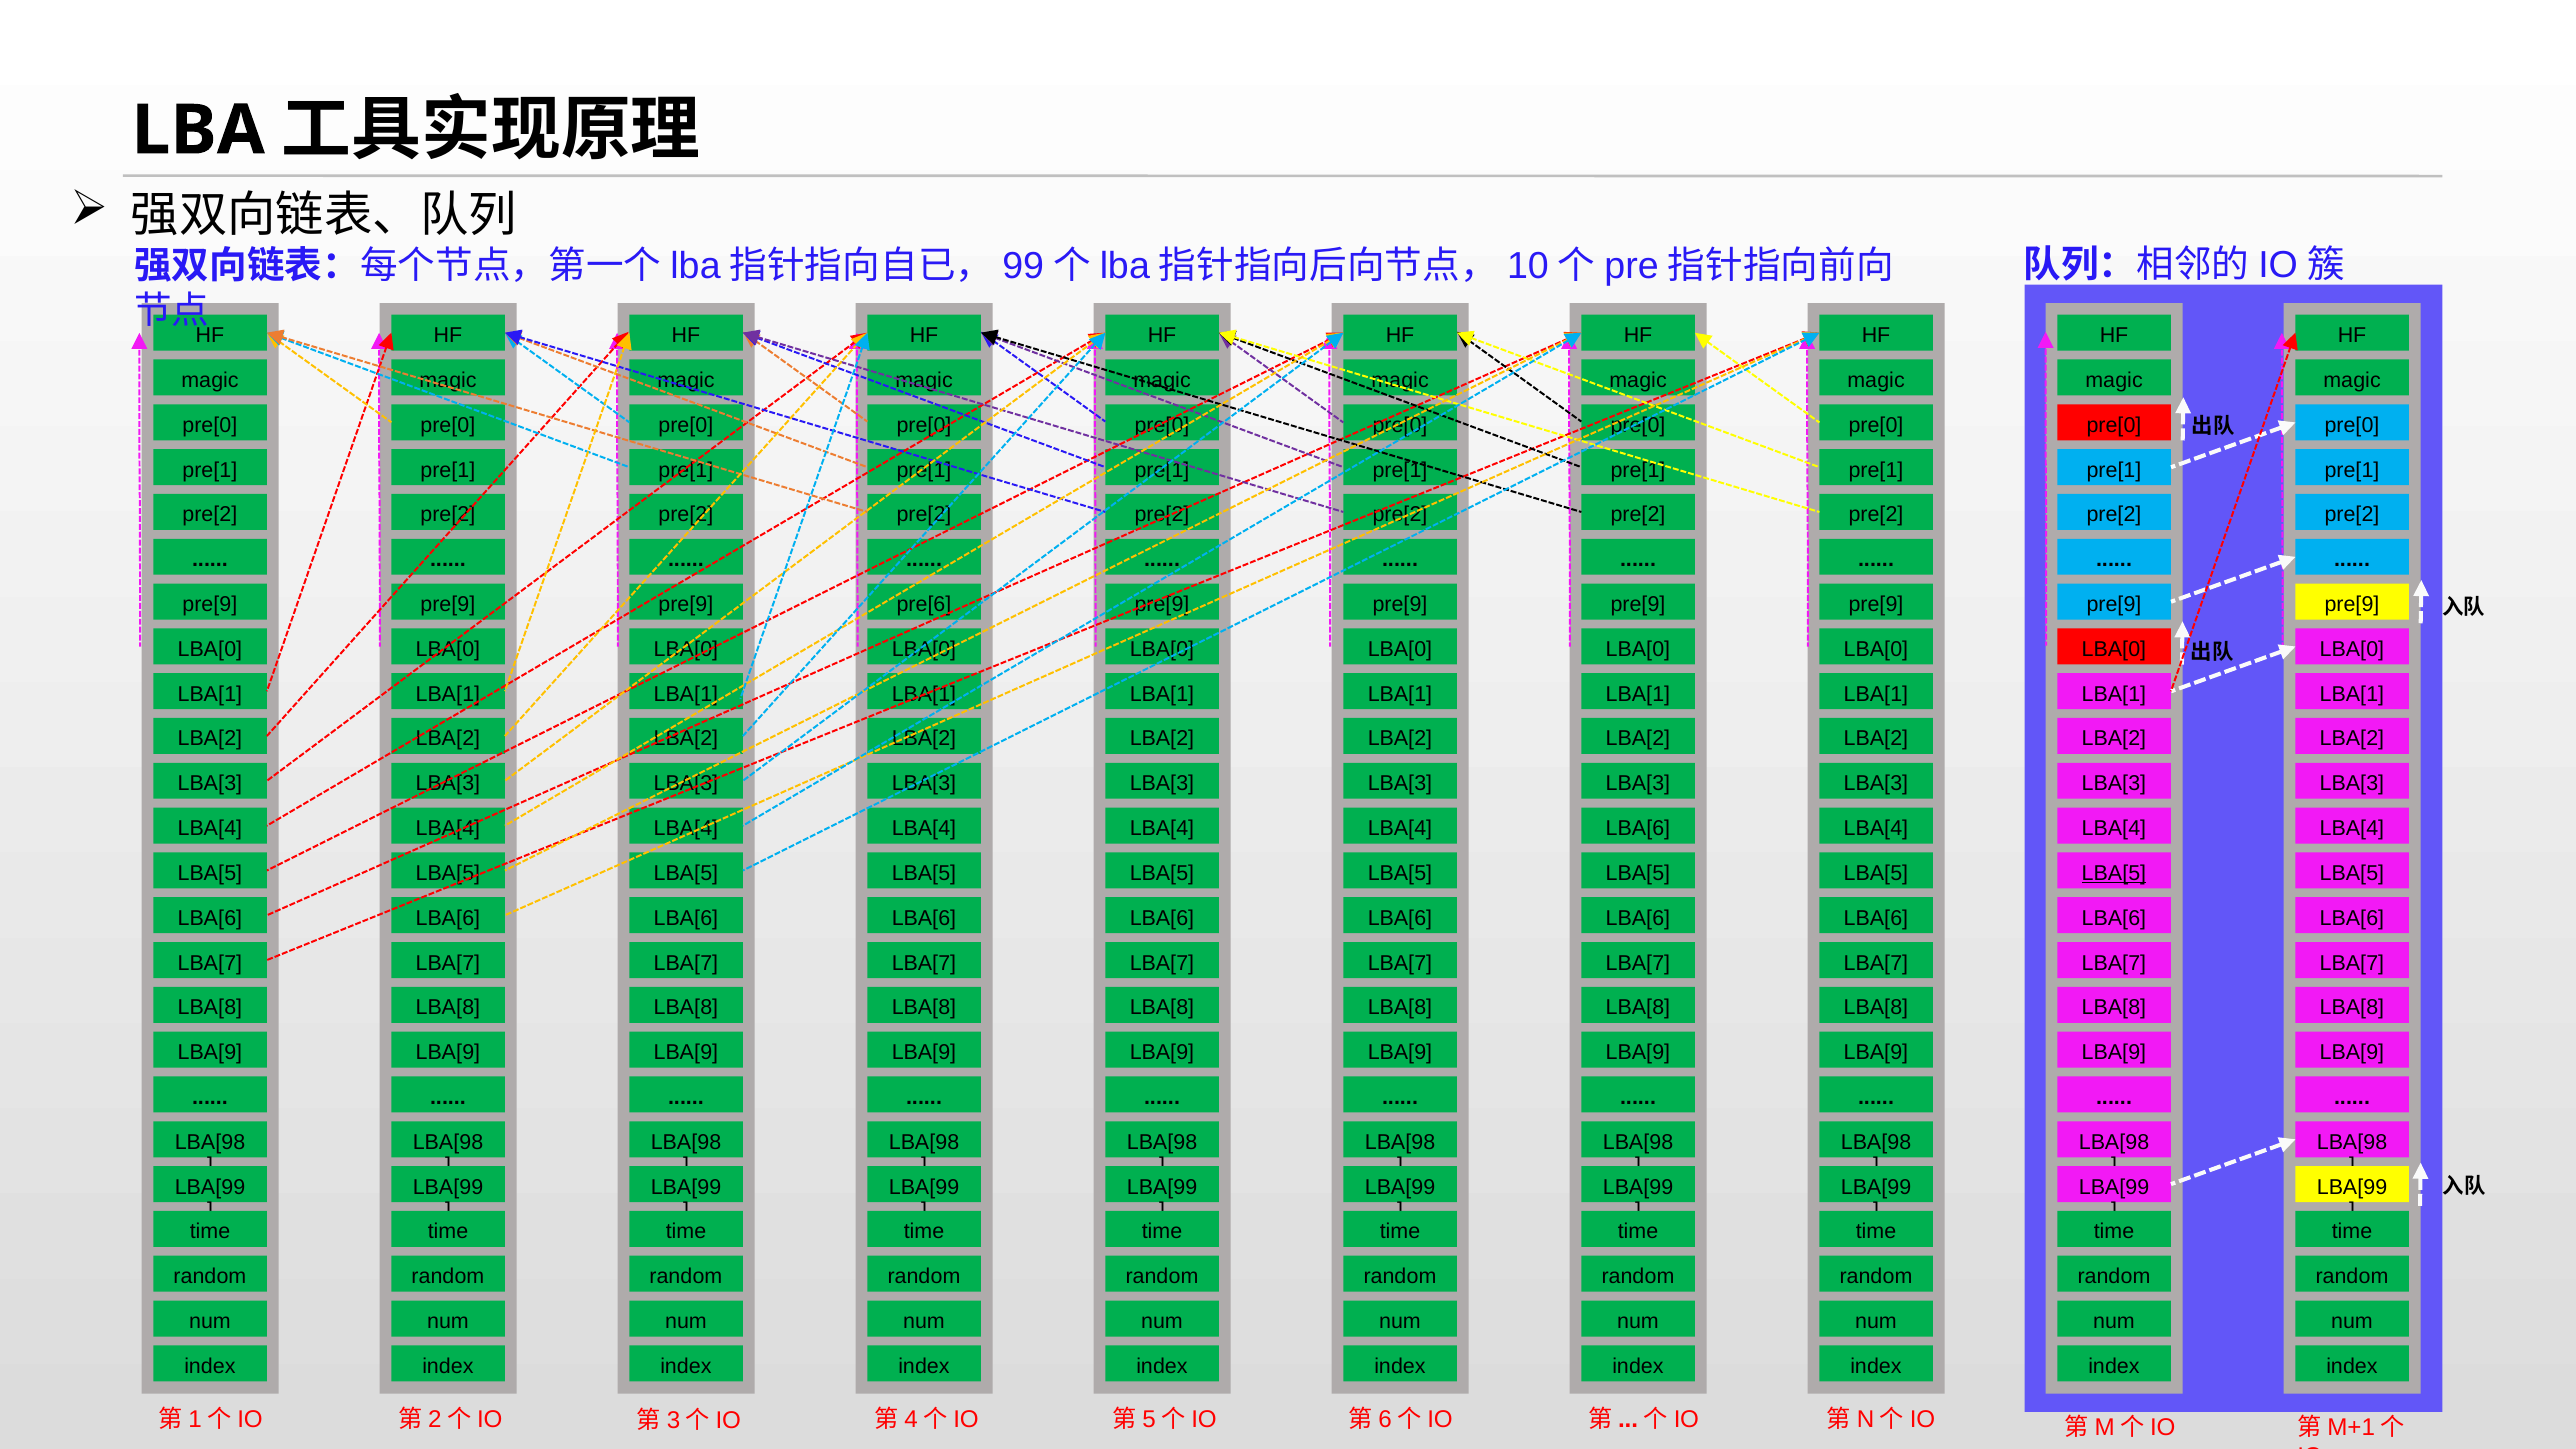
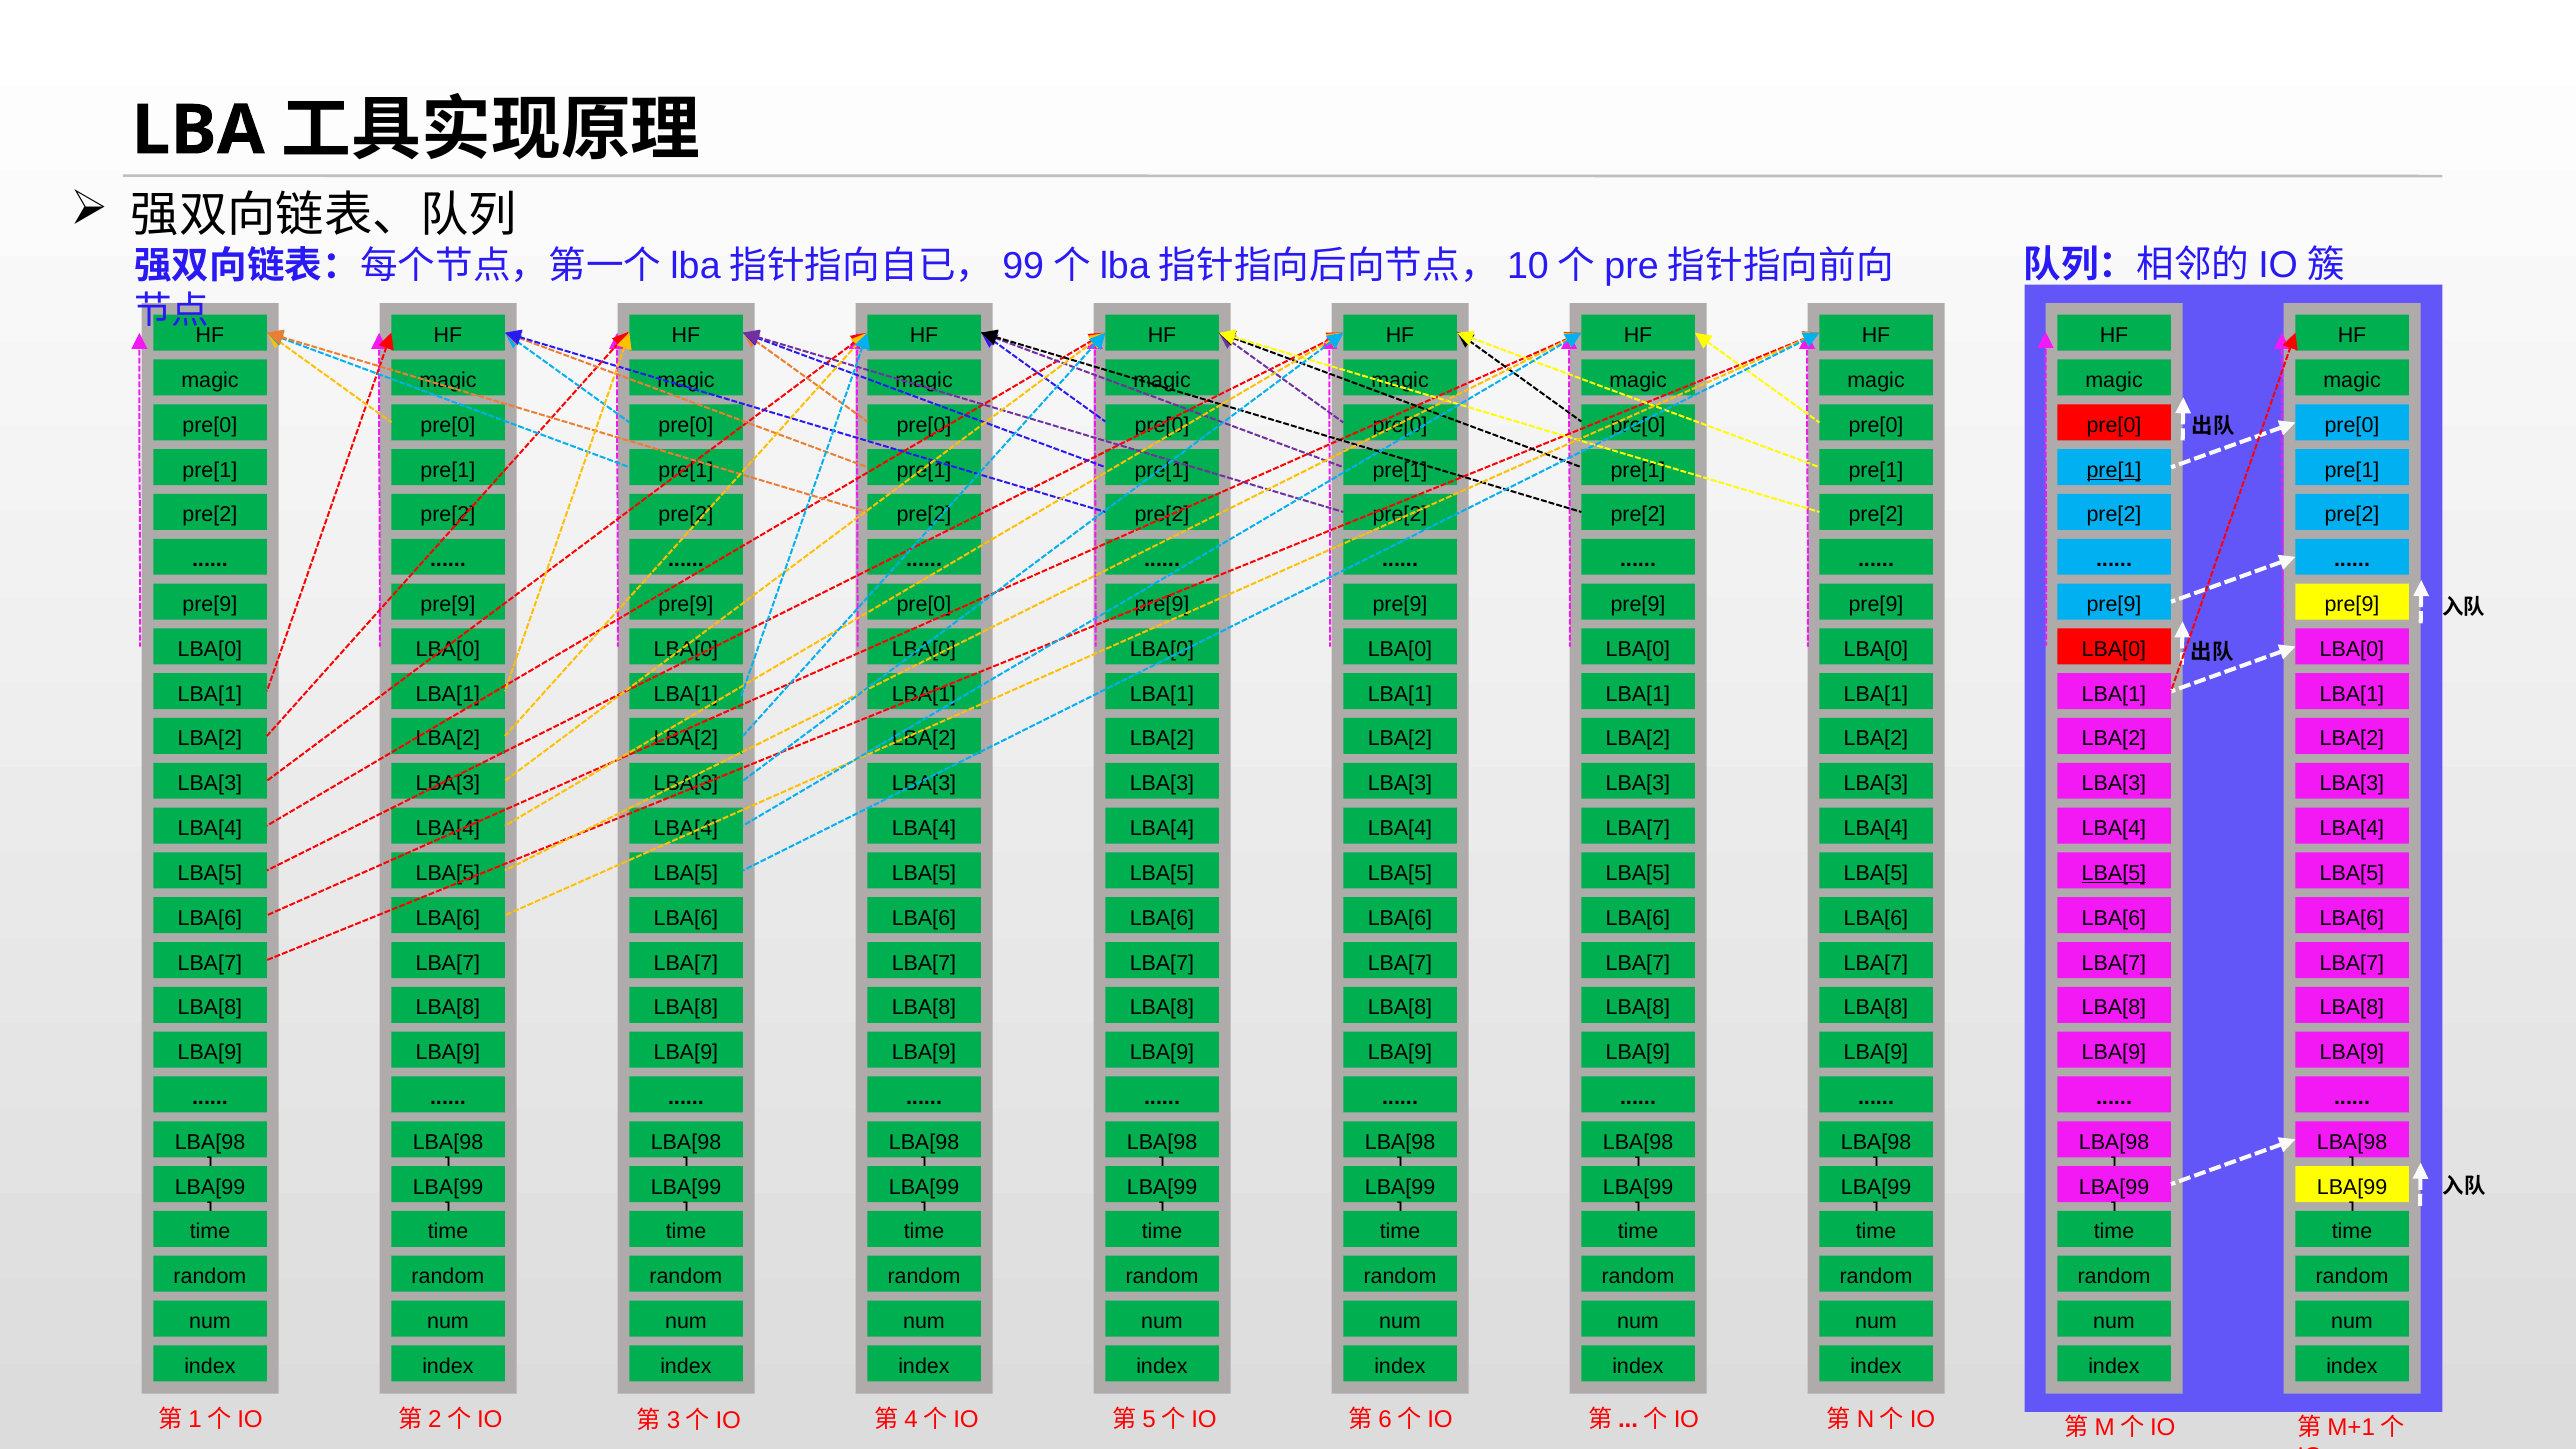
pre[1 at (2114, 470) underline: none -> present
pre[6 at (924, 604): pre[6 -> pre[0
LBA[6 at (1638, 829): LBA[6 -> LBA[7
